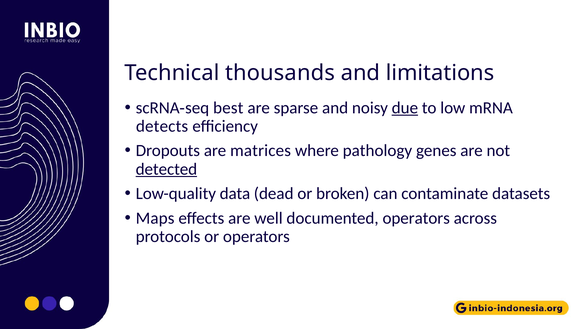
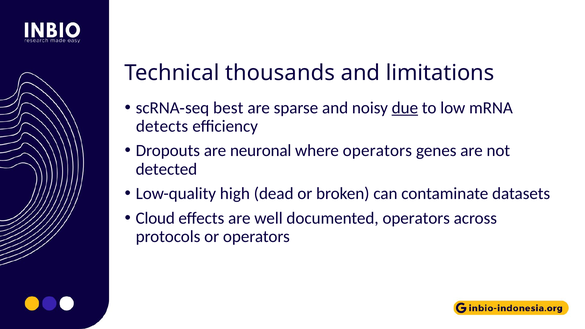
matrices: matrices -> neuronal
where pathology: pathology -> operators
detected underline: present -> none
data: data -> high
Maps: Maps -> Cloud
